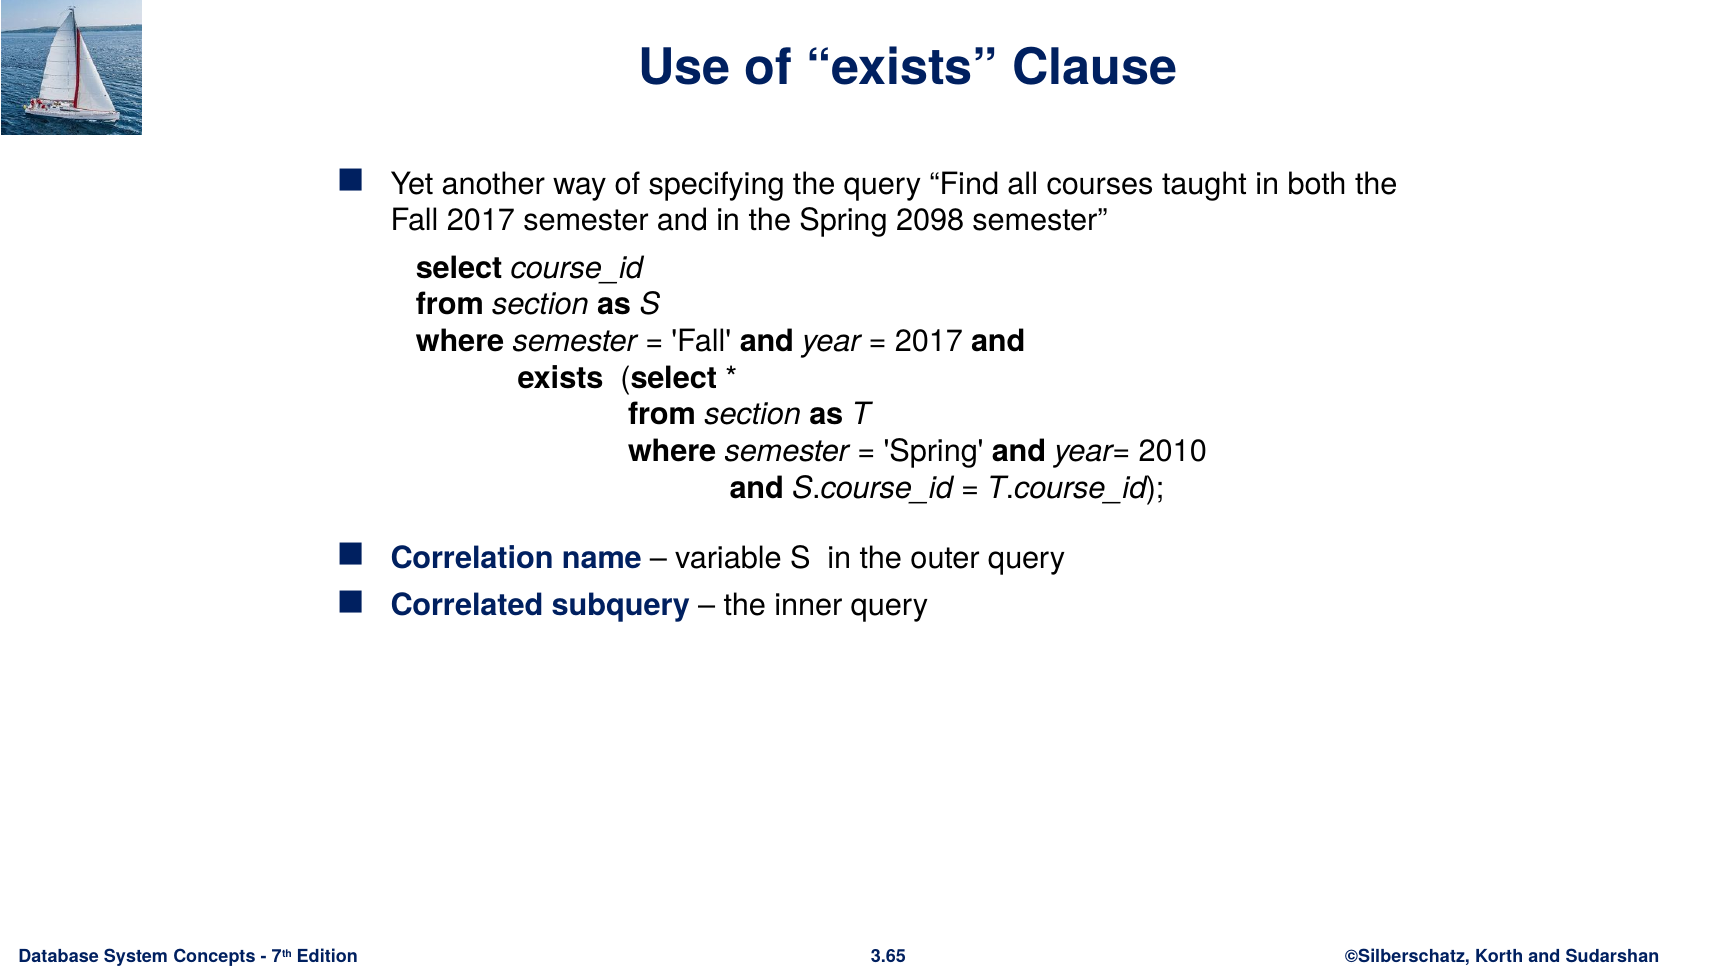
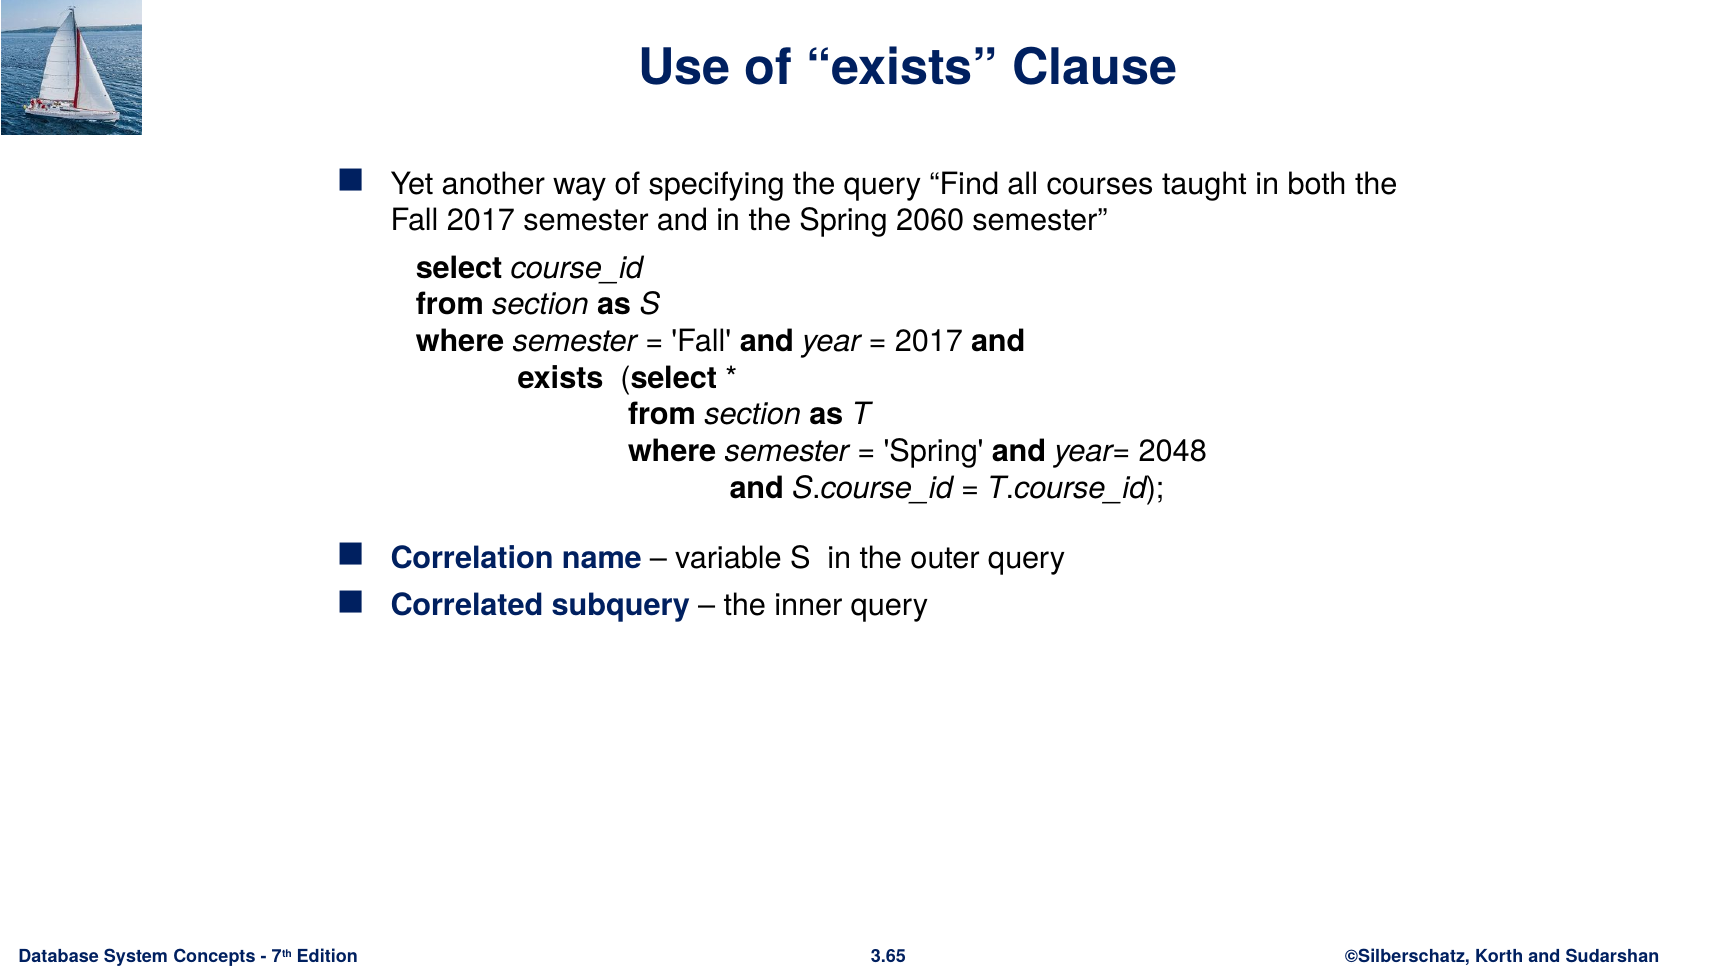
2098: 2098 -> 2060
2010: 2010 -> 2048
